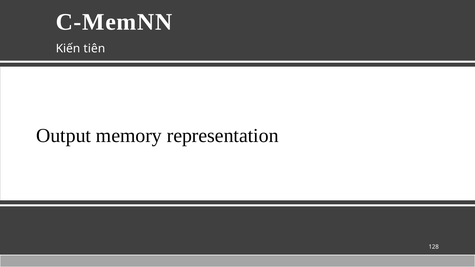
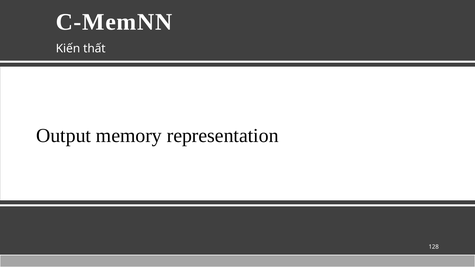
tiên: tiên -> thất
